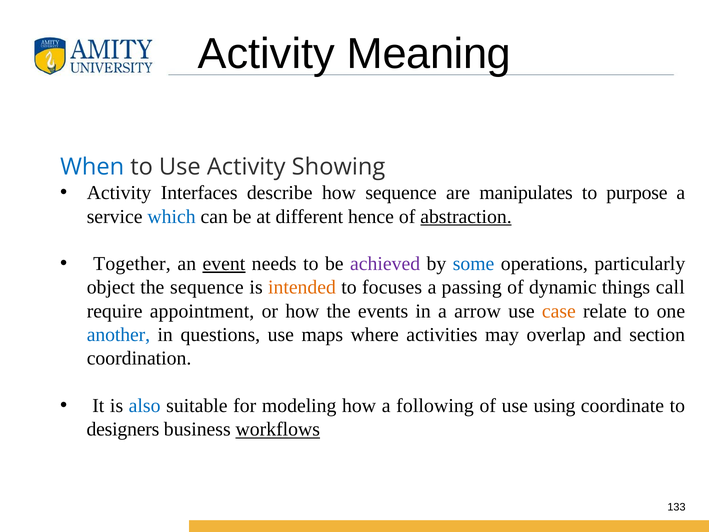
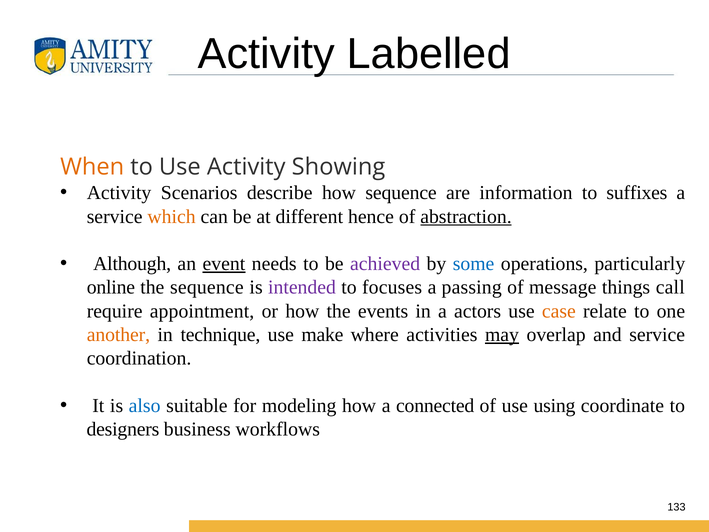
Meaning: Meaning -> Labelled
When colour: blue -> orange
Interfaces: Interfaces -> Scenarios
manipulates: manipulates -> information
purpose: purpose -> suffixes
which colour: blue -> orange
Together: Together -> Although
object: object -> online
intended colour: orange -> purple
dynamic: dynamic -> message
arrow: arrow -> actors
another colour: blue -> orange
questions: questions -> technique
maps: maps -> make
may underline: none -> present
and section: section -> service
following: following -> connected
workflows underline: present -> none
